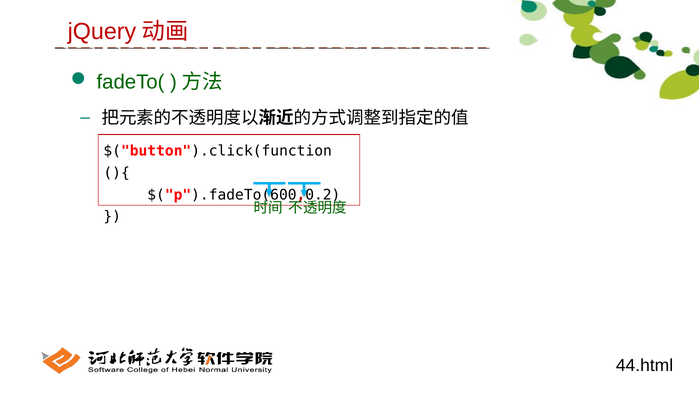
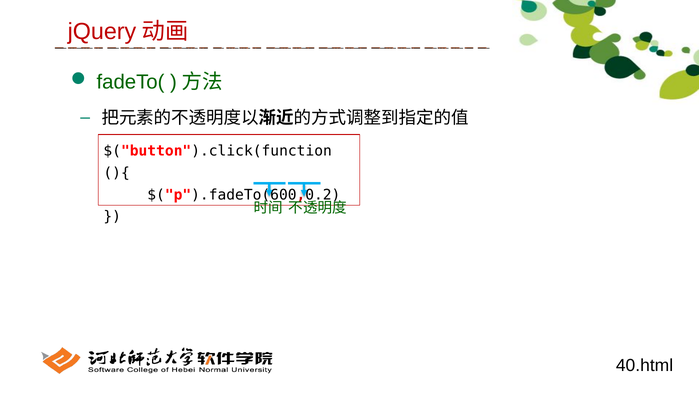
44.html: 44.html -> 40.html
